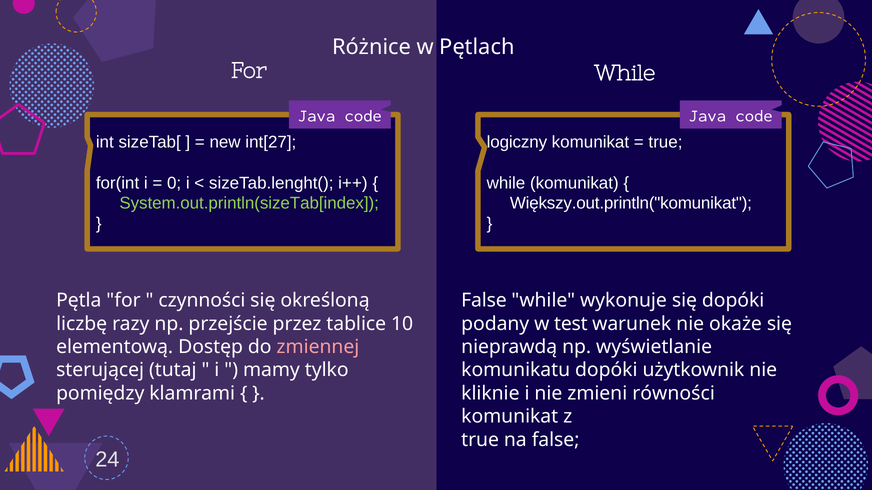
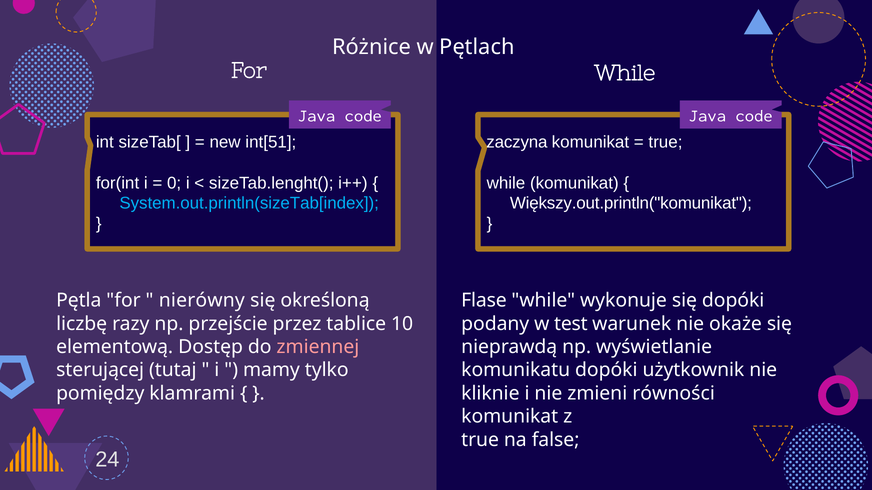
int[27: int[27 -> int[51
logiczny: logiczny -> zaczyna
System.out.println(sizeTab[index colour: light green -> light blue
czynności: czynności -> nierówny
False at (484, 301): False -> Flase
